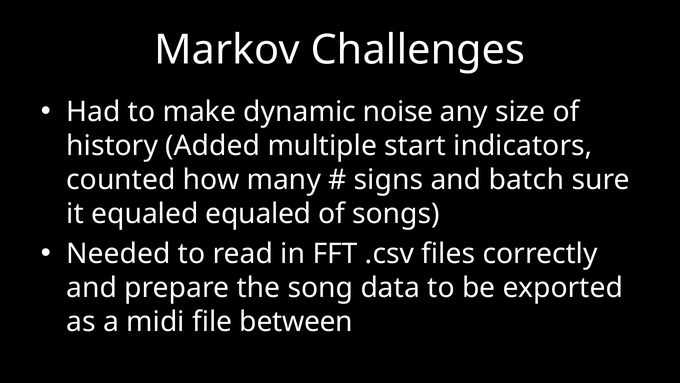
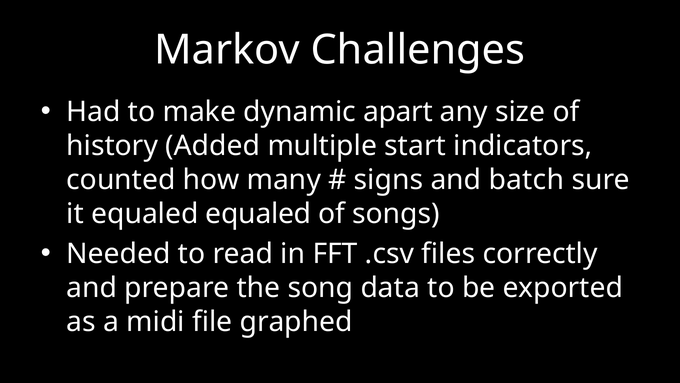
noise: noise -> apart
between: between -> graphed
